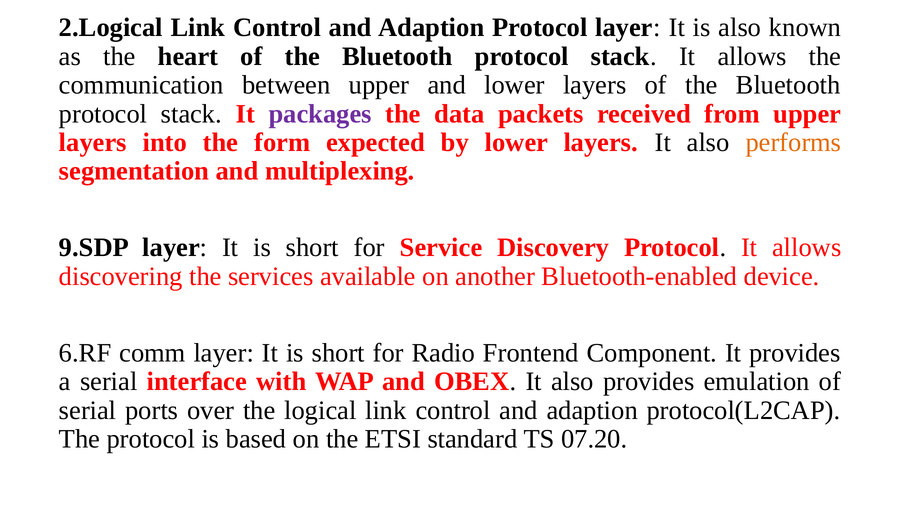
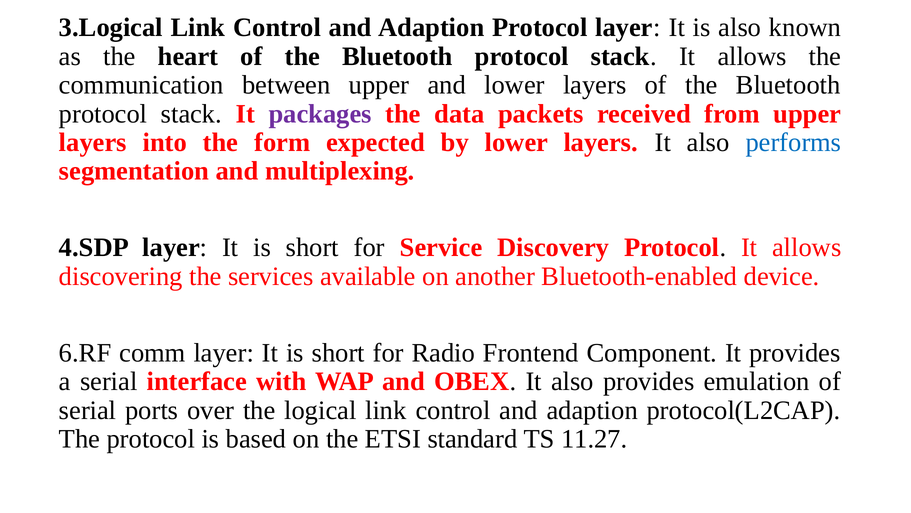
2.Logical: 2.Logical -> 3.Logical
performs colour: orange -> blue
9.SDP: 9.SDP -> 4.SDP
07.20: 07.20 -> 11.27
